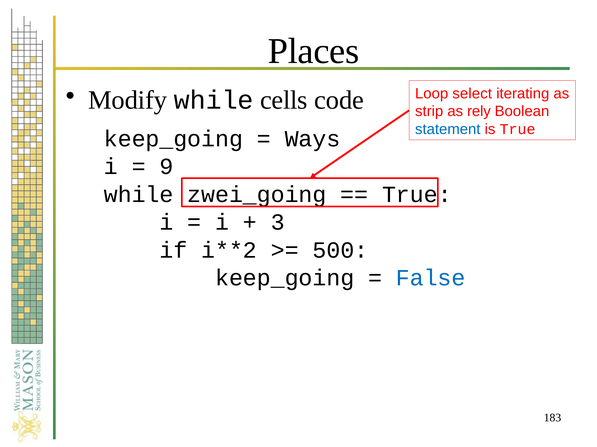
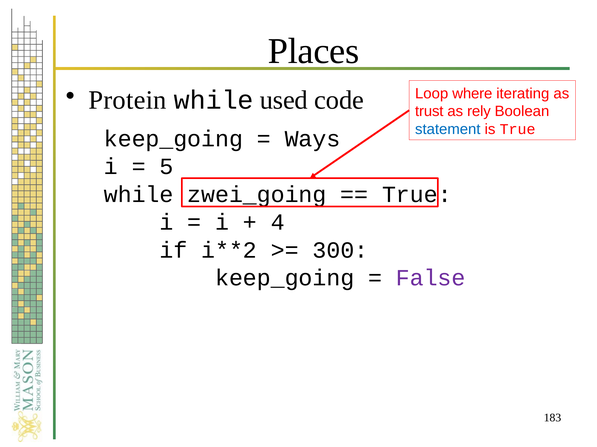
Modify: Modify -> Protein
cells: cells -> used
select: select -> where
strip: strip -> trust
9: 9 -> 5
3: 3 -> 4
500: 500 -> 300
False colour: blue -> purple
